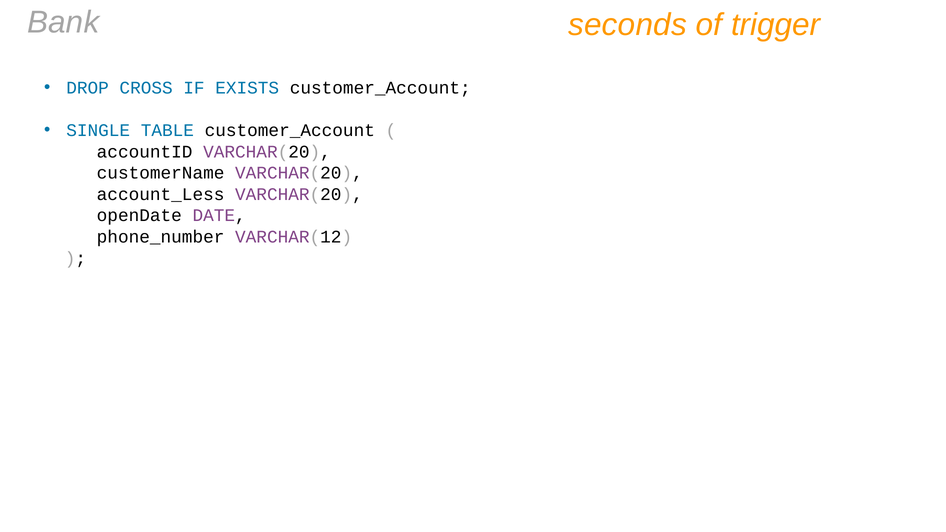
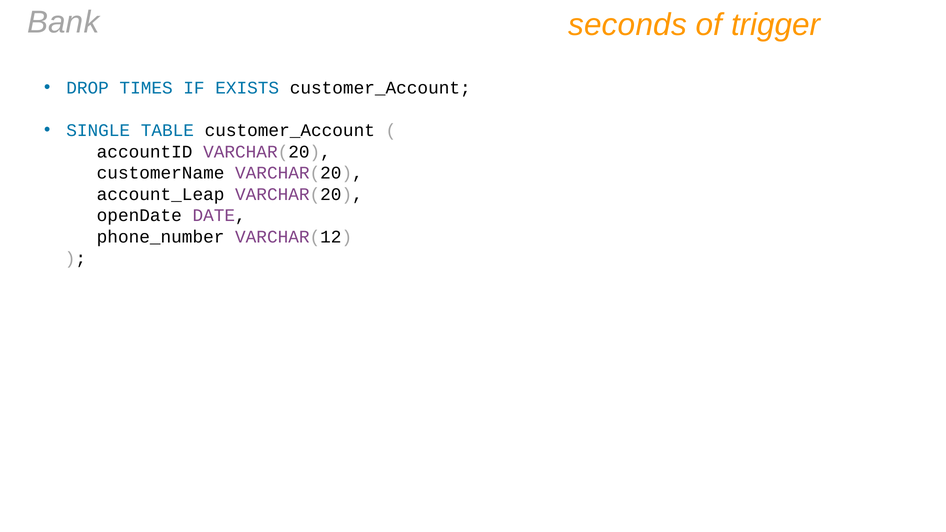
CROSS: CROSS -> TIMES
account_Less: account_Less -> account_Leap
